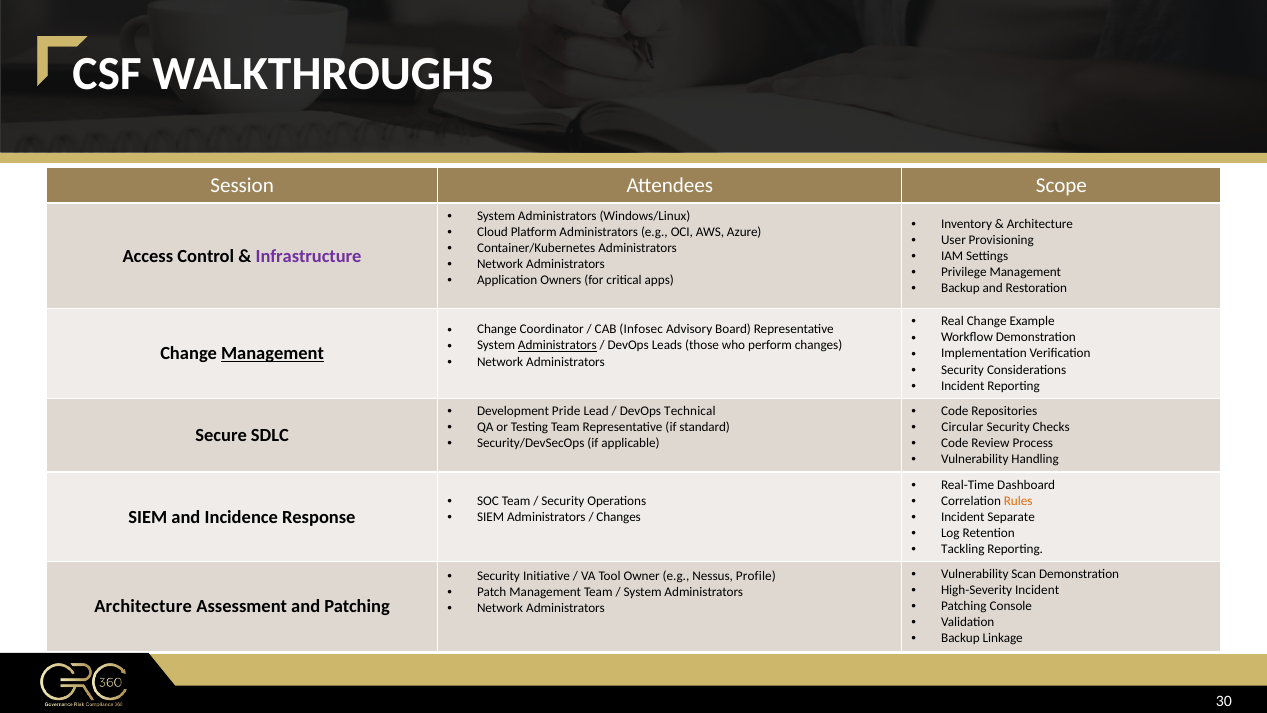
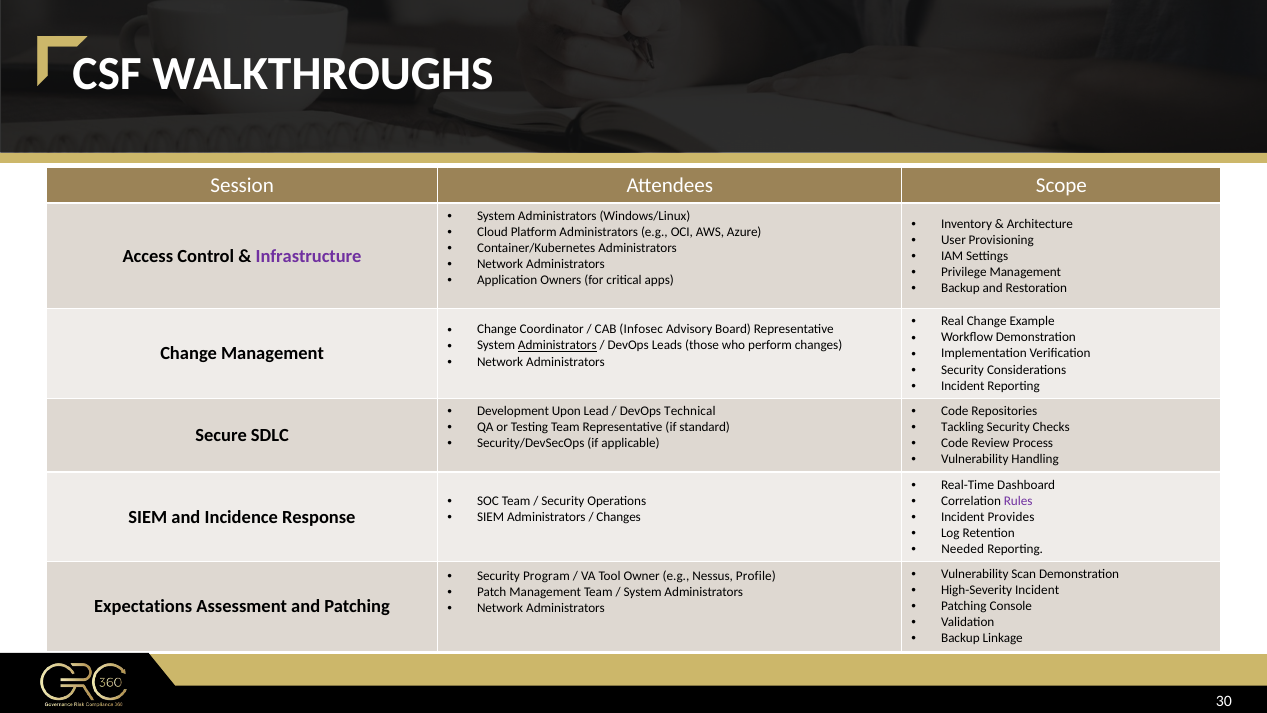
Management at (273, 354) underline: present -> none
Pride: Pride -> Upon
Circular: Circular -> Tackling
Rules colour: orange -> purple
Separate: Separate -> Provides
Tackling: Tackling -> Needed
Initiative: Initiative -> Program
Architecture at (143, 606): Architecture -> Expectations
